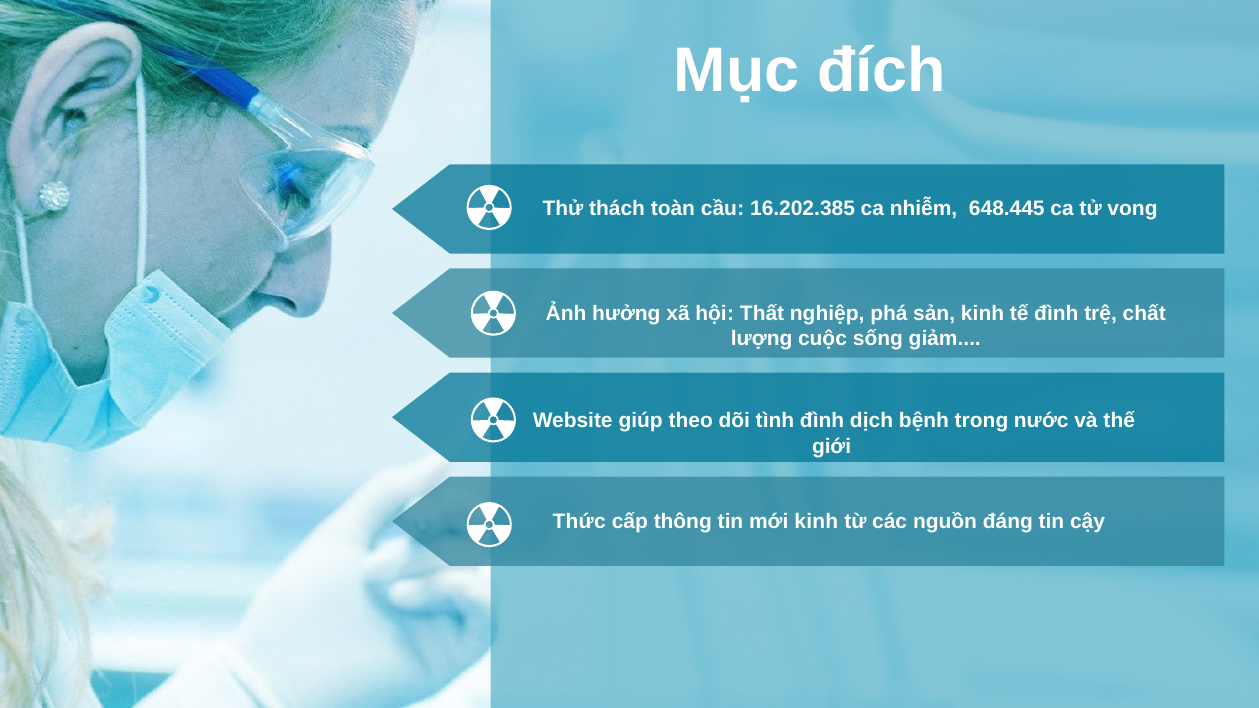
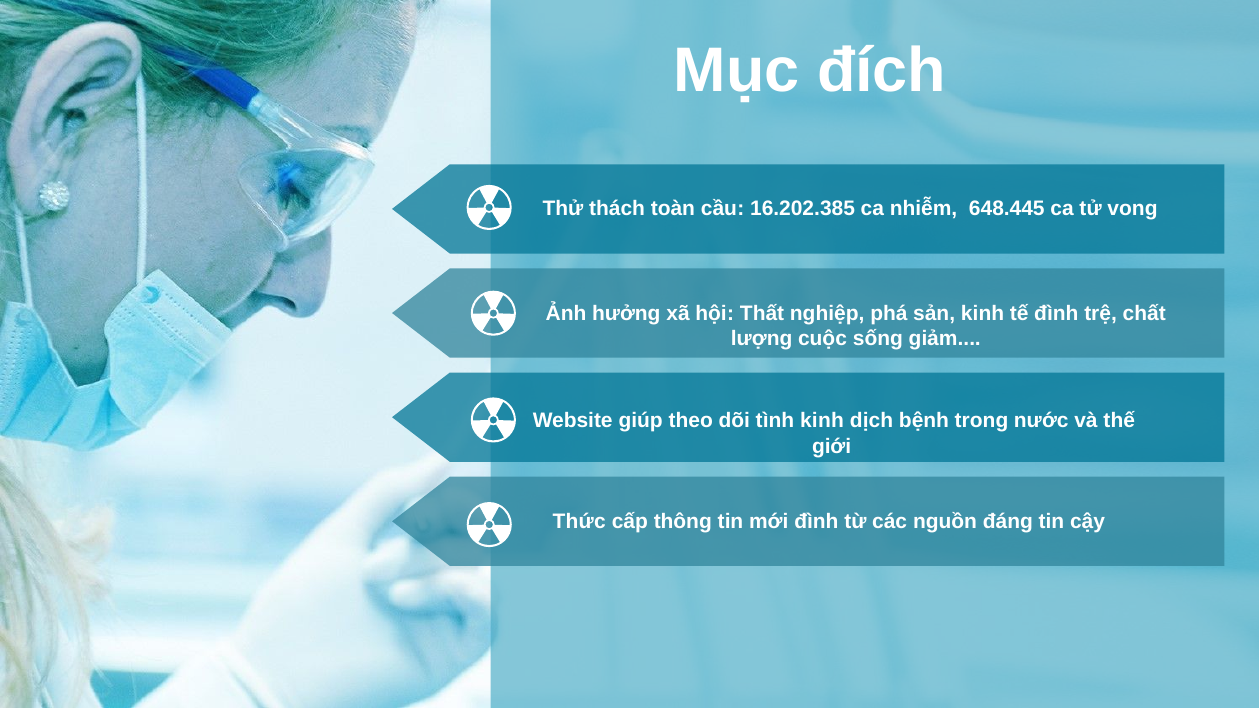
tình đình: đình -> kinh
mới kinh: kinh -> đình
